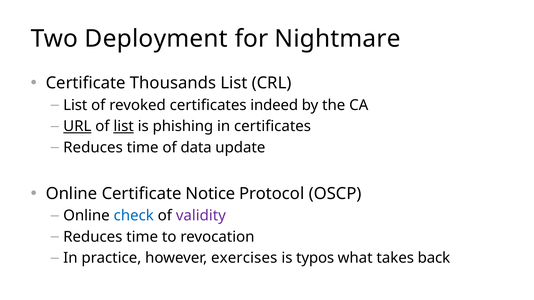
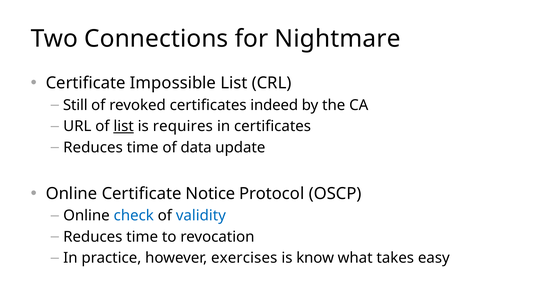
Deployment: Deployment -> Connections
Thousands: Thousands -> Impossible
List at (75, 105): List -> Still
URL underline: present -> none
phishing: phishing -> requires
validity colour: purple -> blue
typos: typos -> know
back: back -> easy
